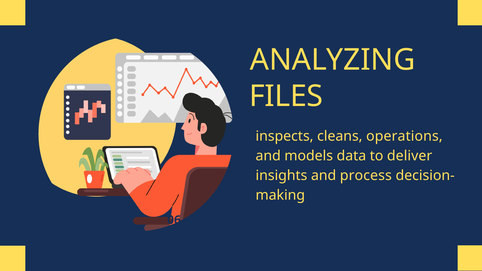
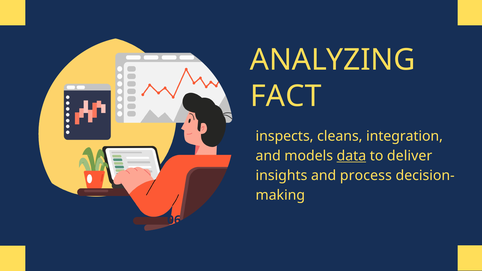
FILES: FILES -> FACT
operations: operations -> integration
data underline: none -> present
